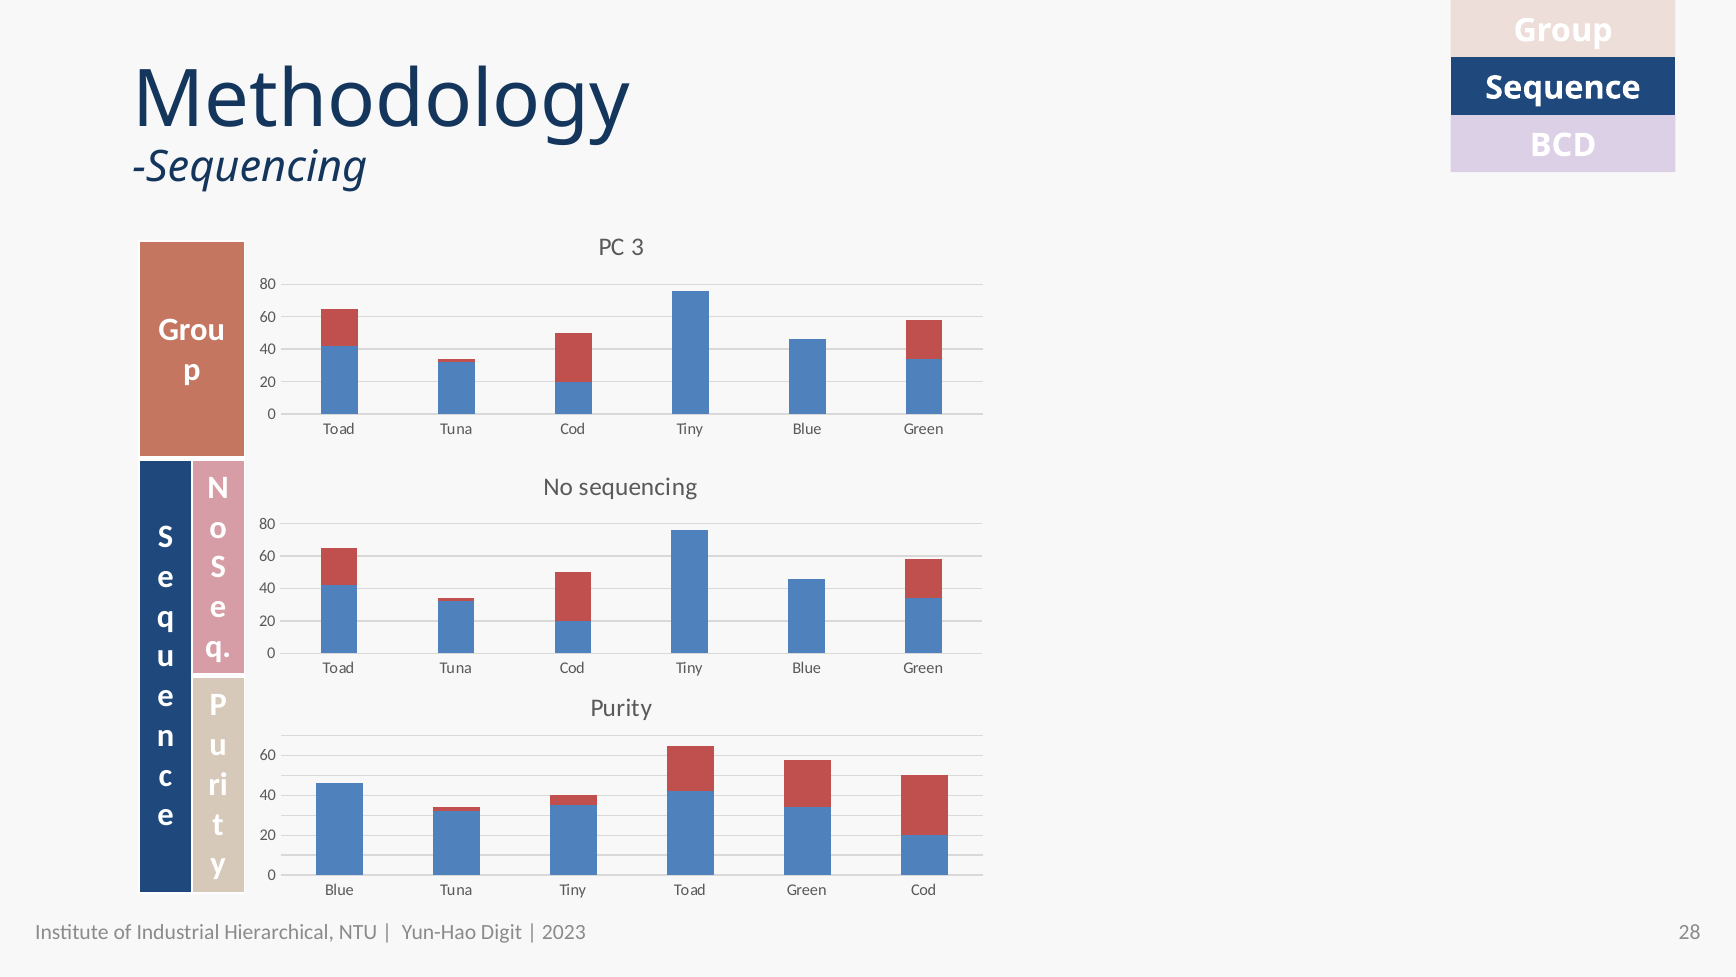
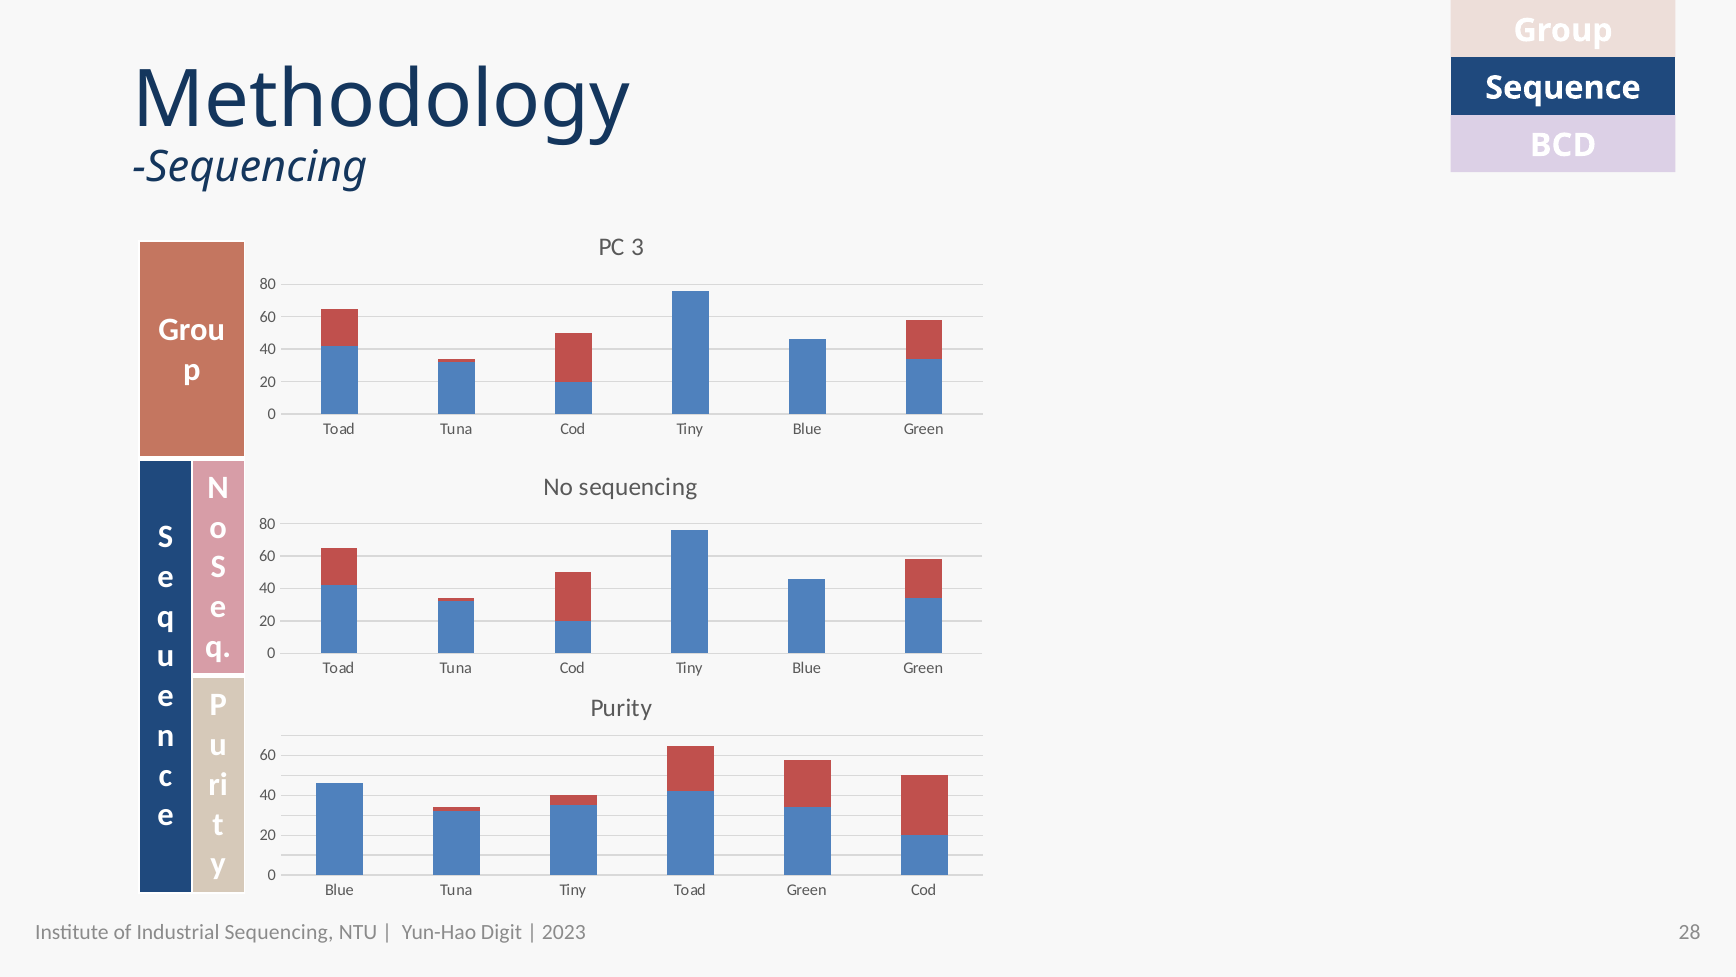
Industrial Hierarchical: Hierarchical -> Sequencing
